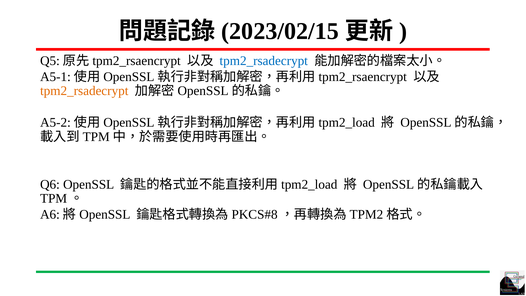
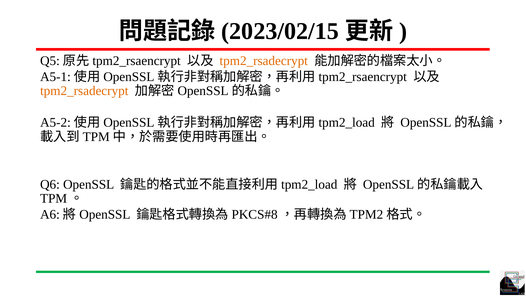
tpm2_rsadecrypt at (264, 61) colour: blue -> orange
